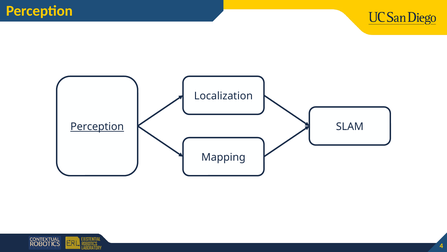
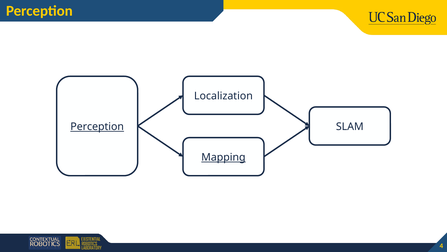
Mapping underline: none -> present
